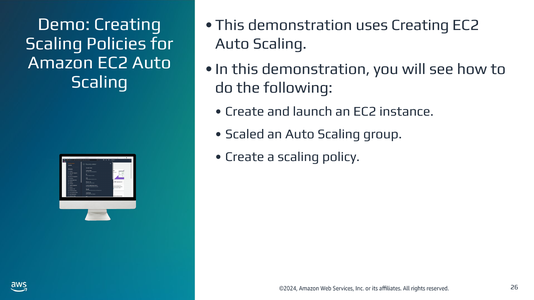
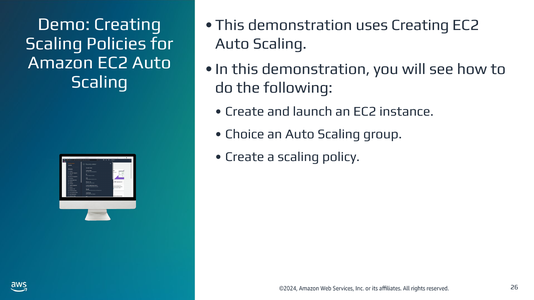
Scaled: Scaled -> Choice
